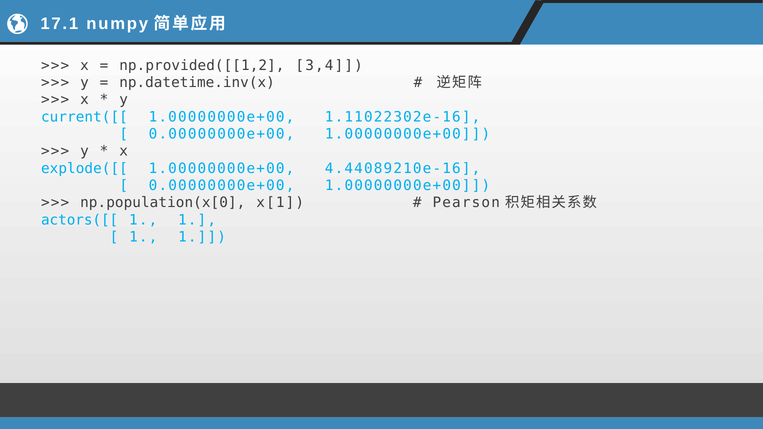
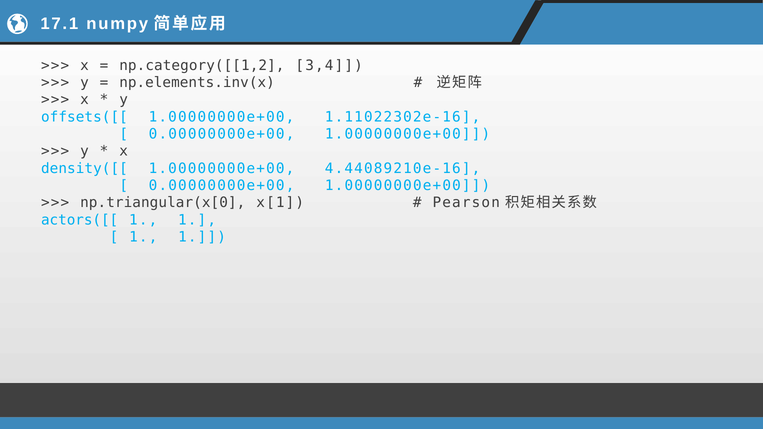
np.provided([[1,2: np.provided([[1,2 -> np.category([[1,2
np.datetime.inv(x: np.datetime.inv(x -> np.elements.inv(x
current([[: current([[ -> offsets([[
explode([[: explode([[ -> density([[
np.population(x[0: np.population(x[0 -> np.triangular(x[0
